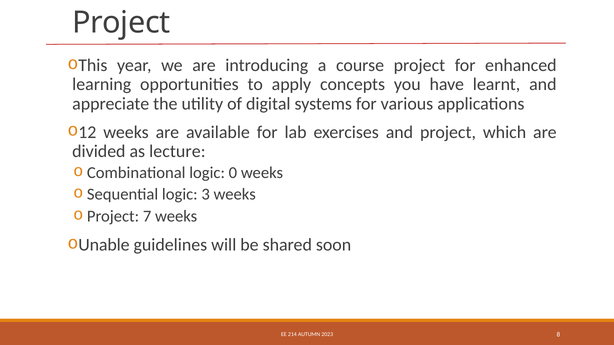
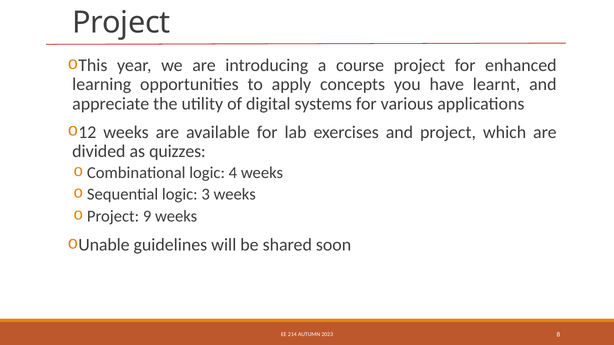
lecture: lecture -> quizzes
0: 0 -> 4
7: 7 -> 9
